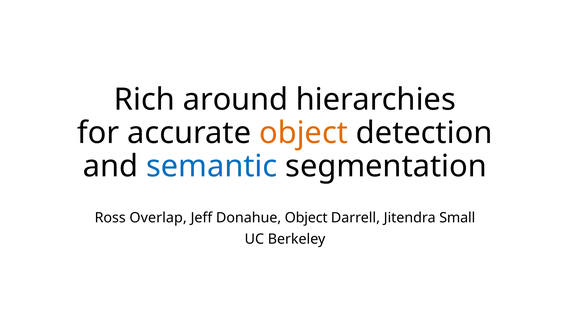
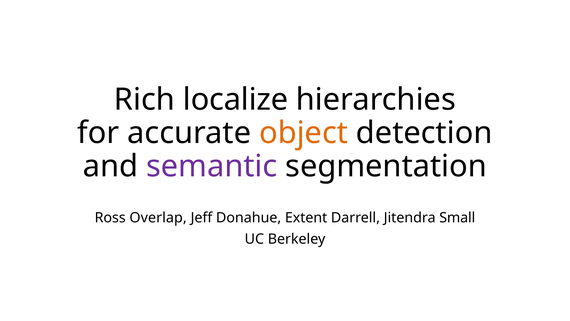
around: around -> localize
semantic colour: blue -> purple
Donahue Object: Object -> Extent
